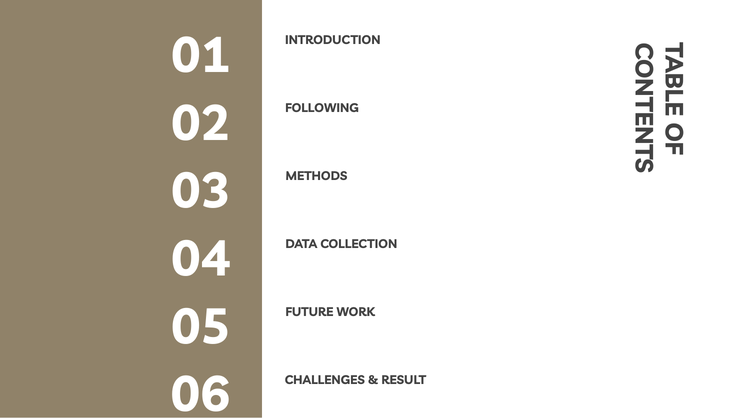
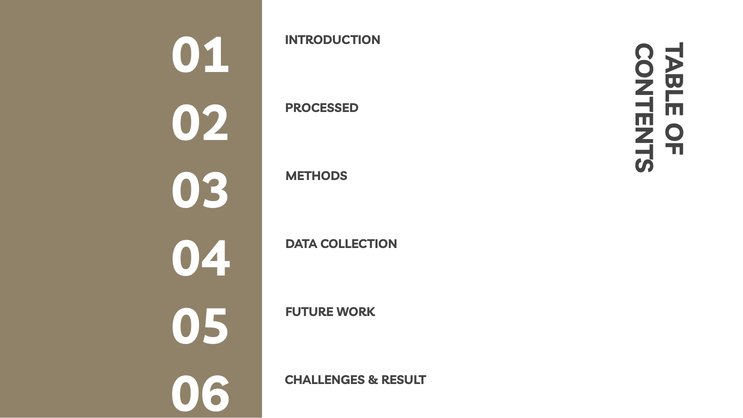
FOLLOWING: FOLLOWING -> PROCESSED
